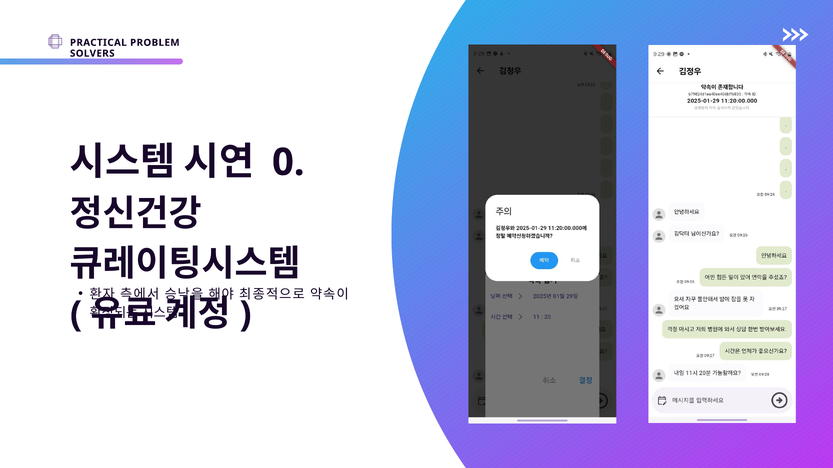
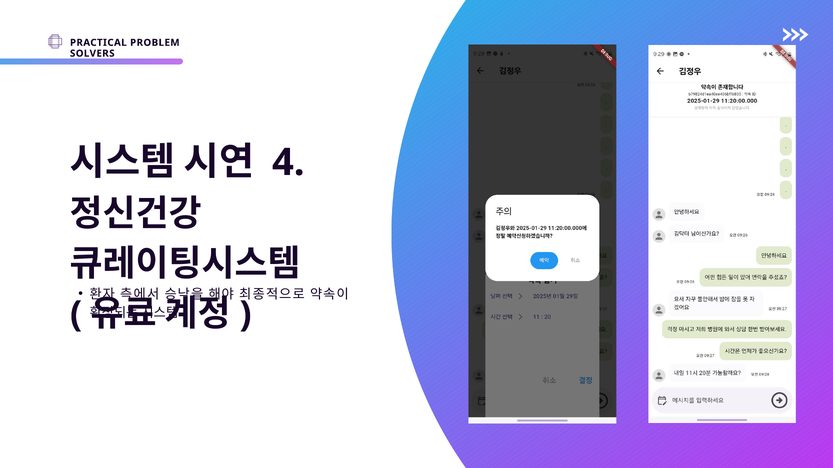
0: 0 -> 4
